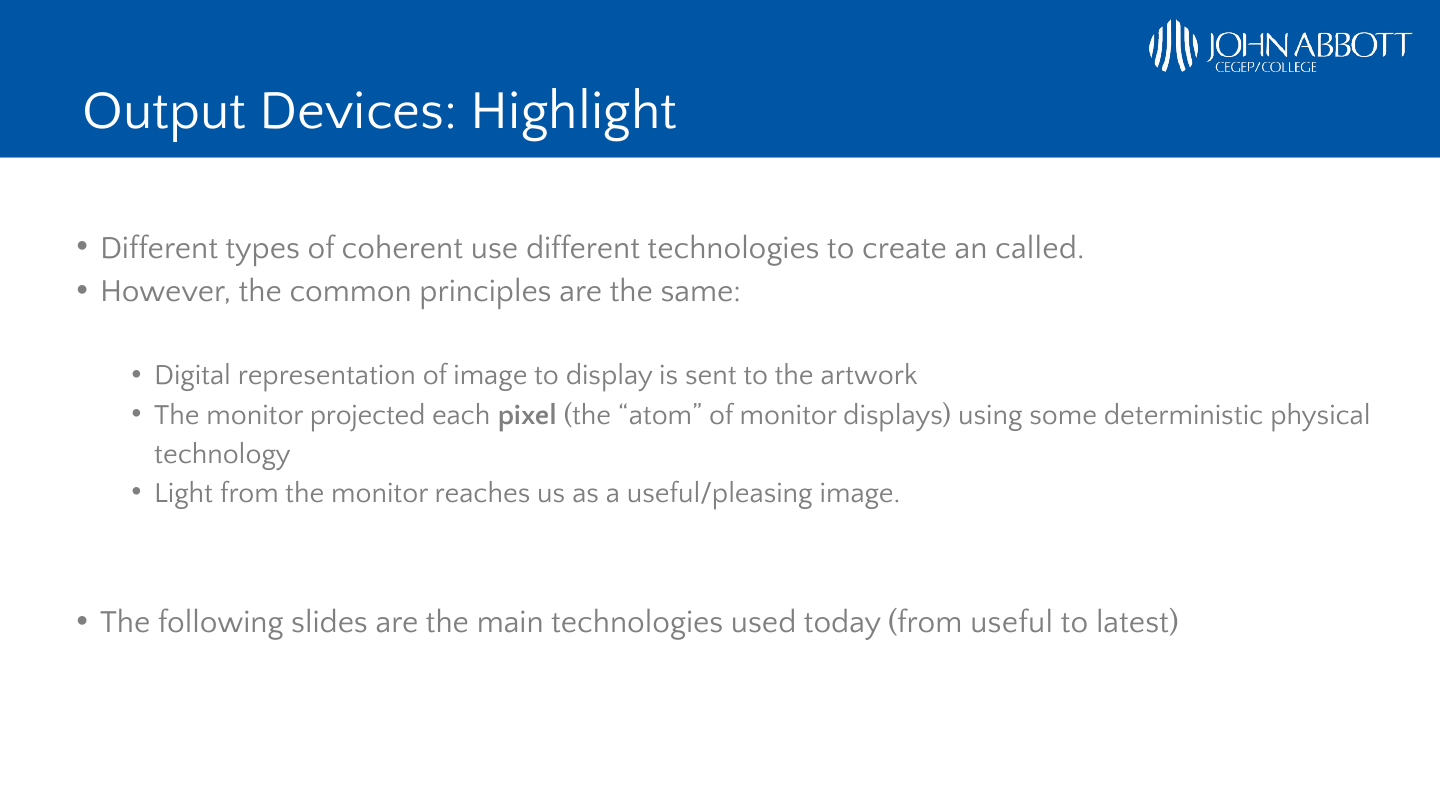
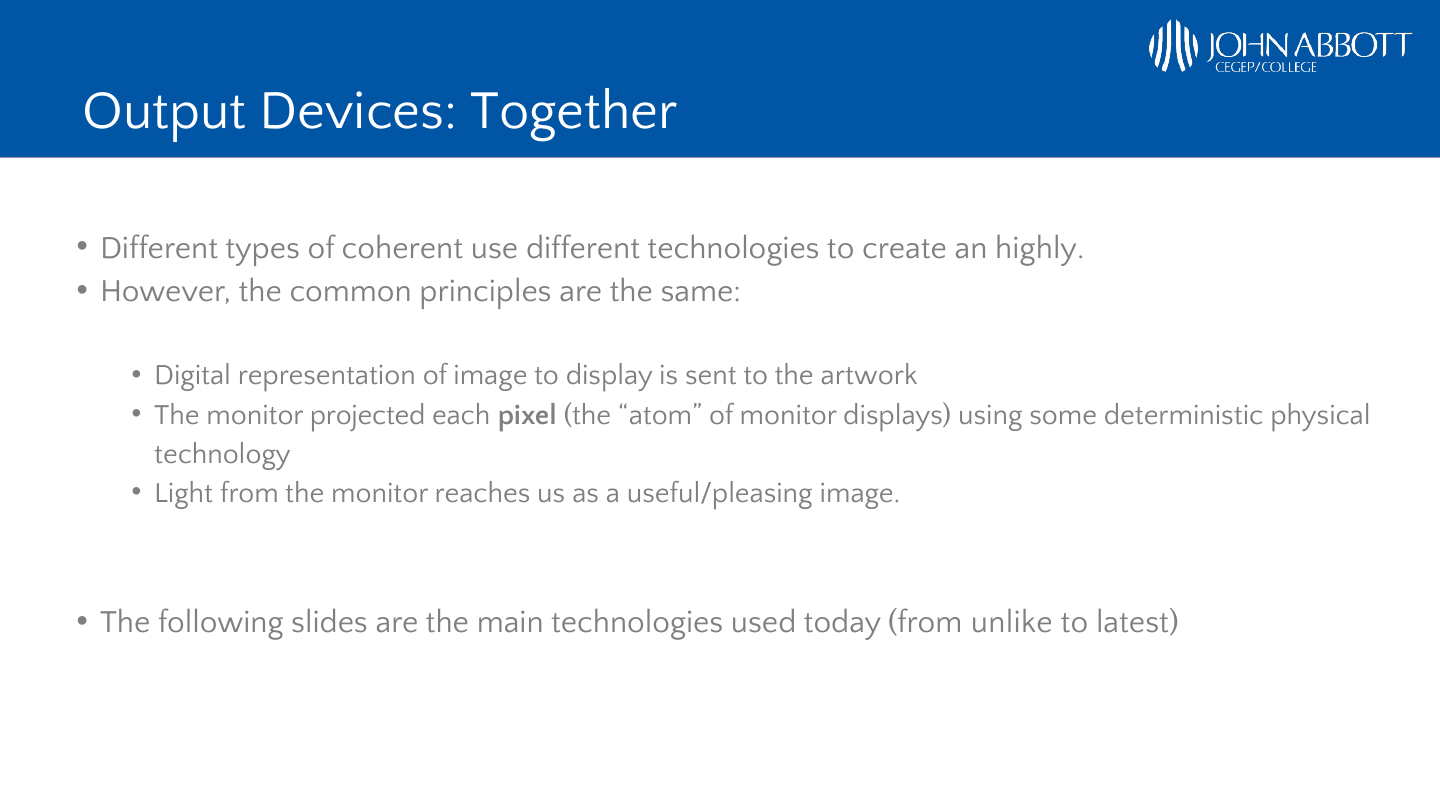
Highlight: Highlight -> Together
called: called -> highly
useful: useful -> unlike
